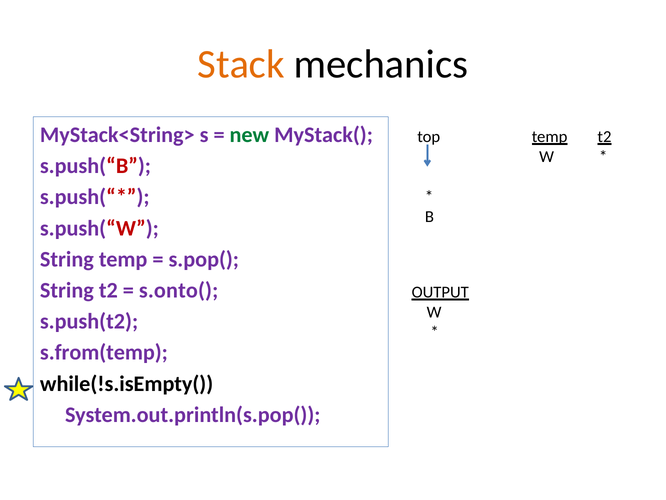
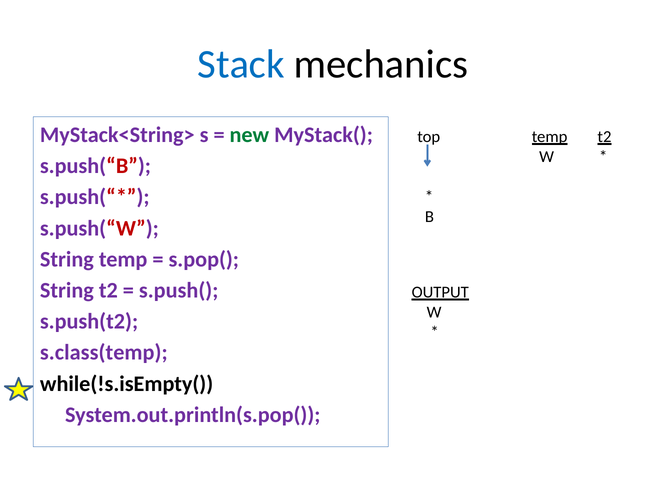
Stack colour: orange -> blue
s.onto(: s.onto( -> s.push(
s.from(temp: s.from(temp -> s.class(temp
